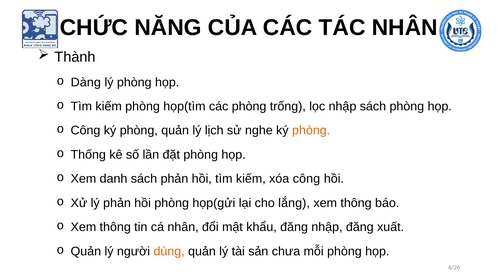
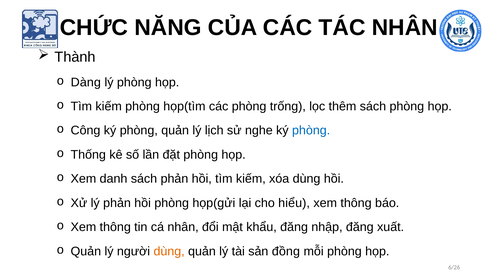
lọc nhập: nhập -> thêm
phòng at (311, 131) colour: orange -> blue
xóa công: công -> dùng
lắng: lắng -> hiểu
chưa: chưa -> đồng
